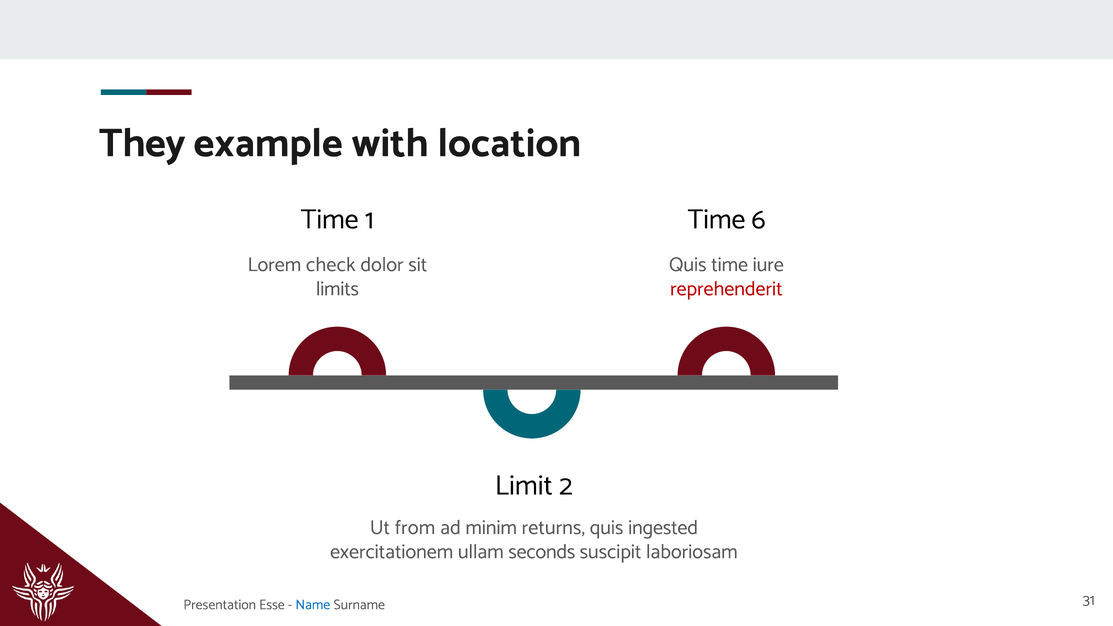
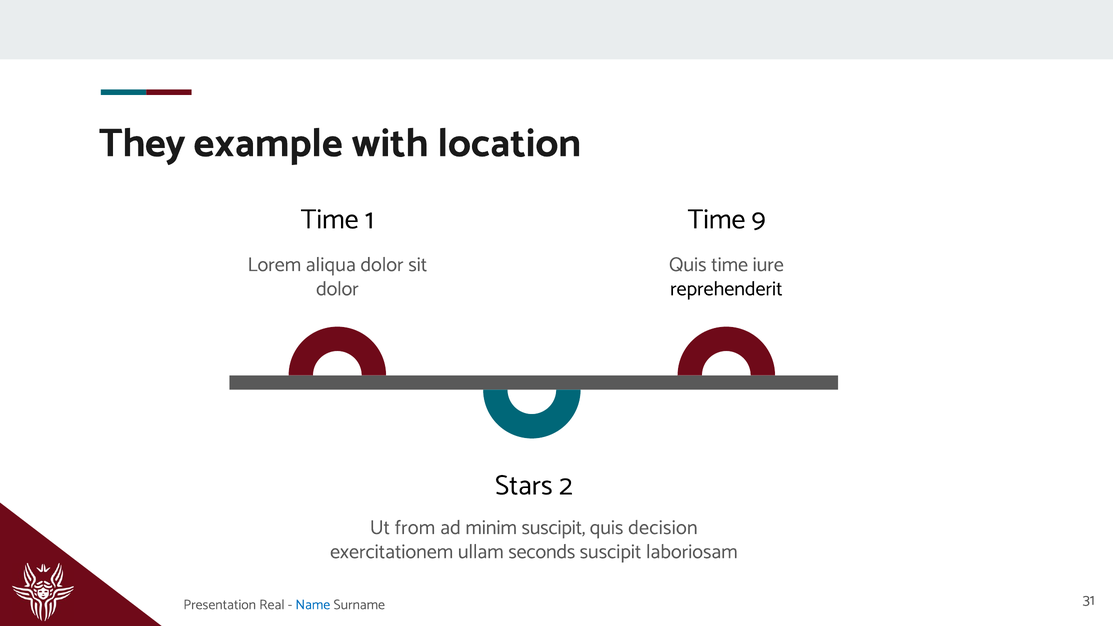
6: 6 -> 9
check: check -> aliqua
limits at (337, 289): limits -> dolor
reprehenderit colour: red -> black
Limit: Limit -> Stars
minim returns: returns -> suscipit
ingested: ingested -> decision
Esse: Esse -> Real
